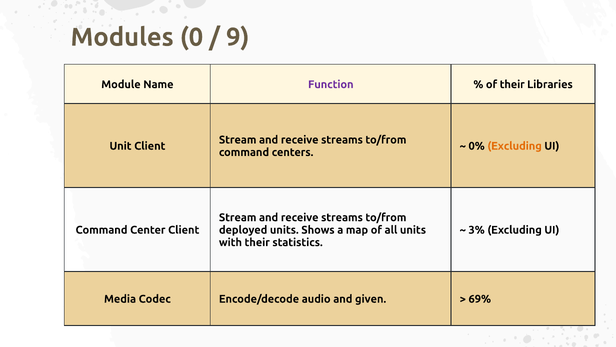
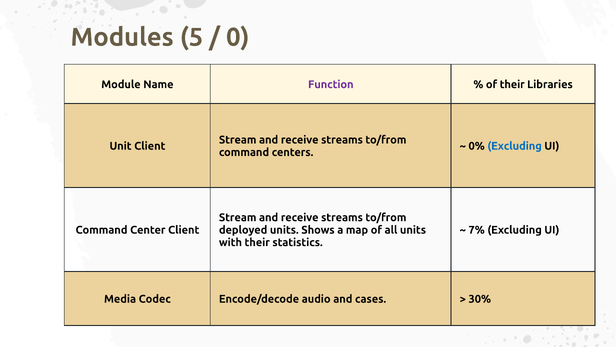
0: 0 -> 5
9: 9 -> 0
Excluding at (515, 146) colour: orange -> blue
3%: 3% -> 7%
given: given -> cases
69%: 69% -> 30%
